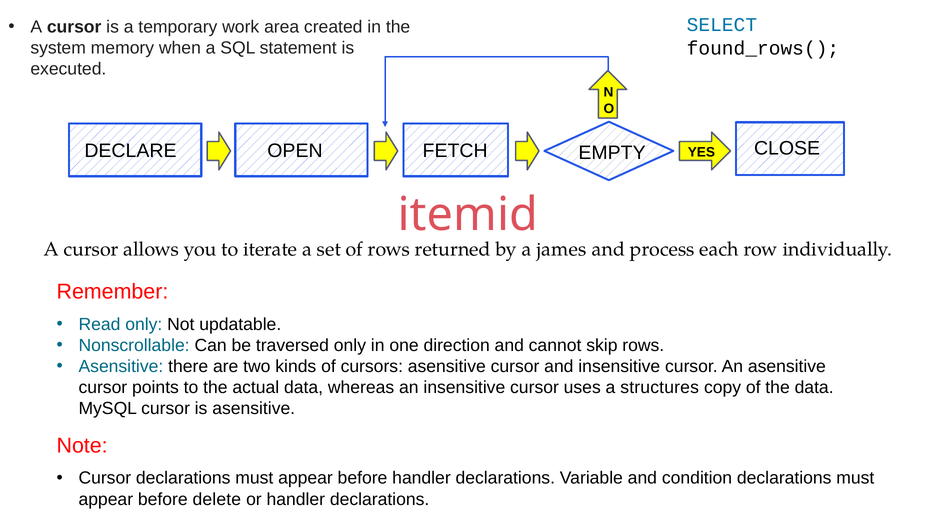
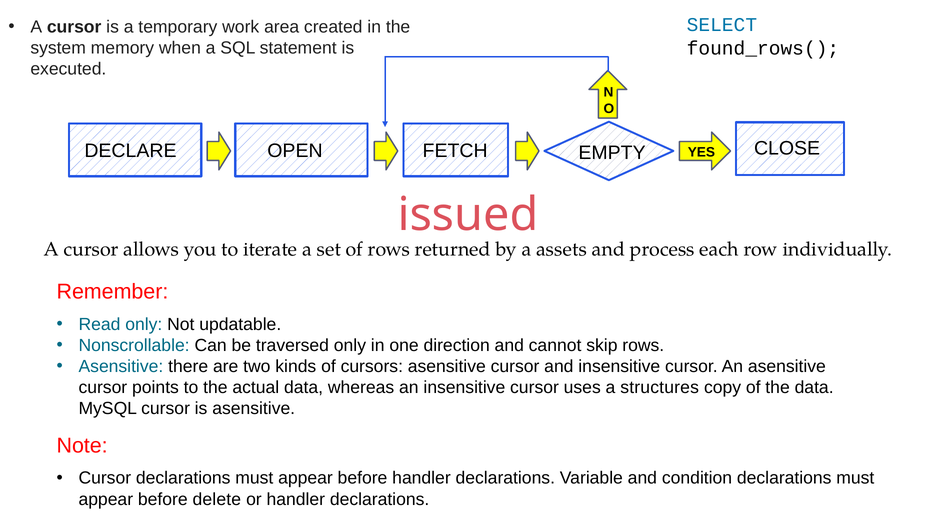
itemid: itemid -> issued
james: james -> assets
